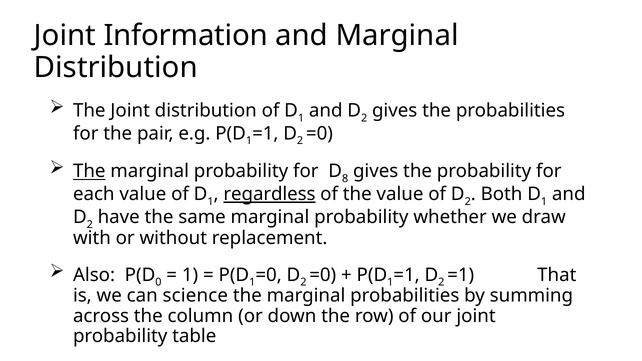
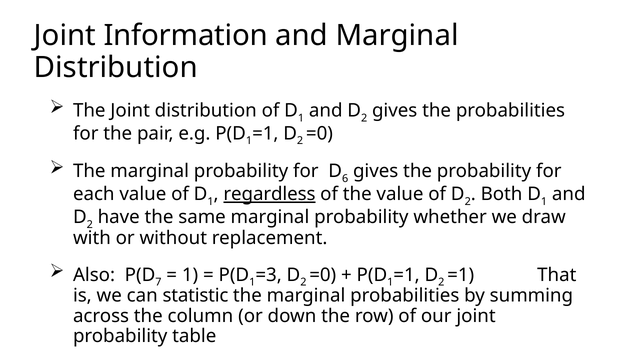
The at (89, 171) underline: present -> none
8: 8 -> 6
0: 0 -> 7
1 =0: =0 -> =3
science: science -> statistic
